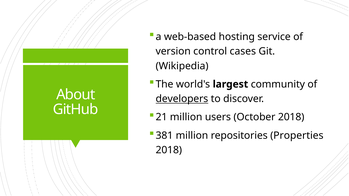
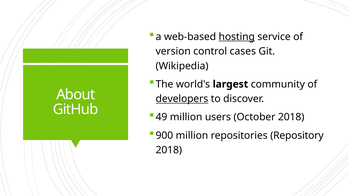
hosting underline: none -> present
21: 21 -> 49
381: 381 -> 900
Properties: Properties -> Repository
